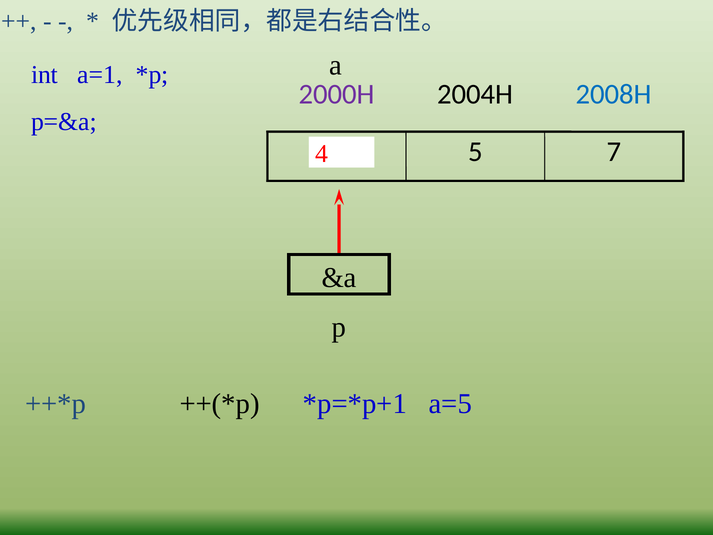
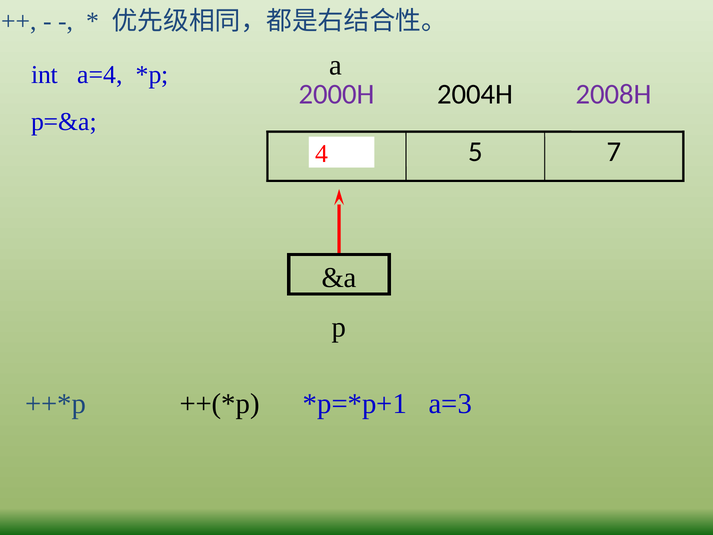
a=1: a=1 -> a=4
2008H colour: blue -> purple
a=5: a=5 -> a=3
